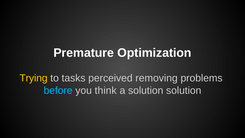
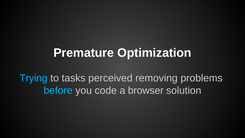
Trying colour: yellow -> light blue
think: think -> code
a solution: solution -> browser
